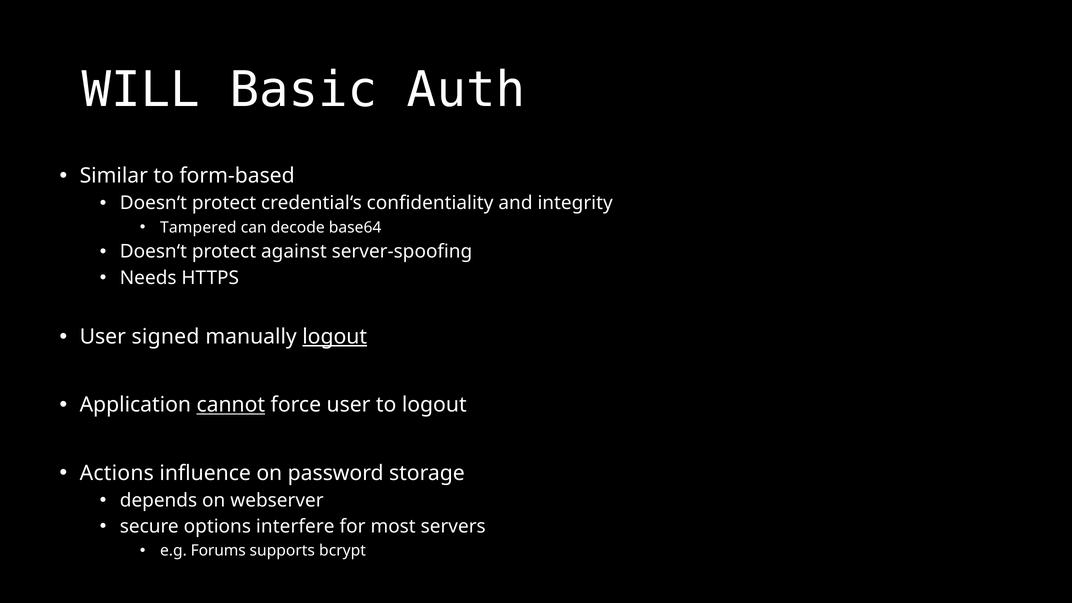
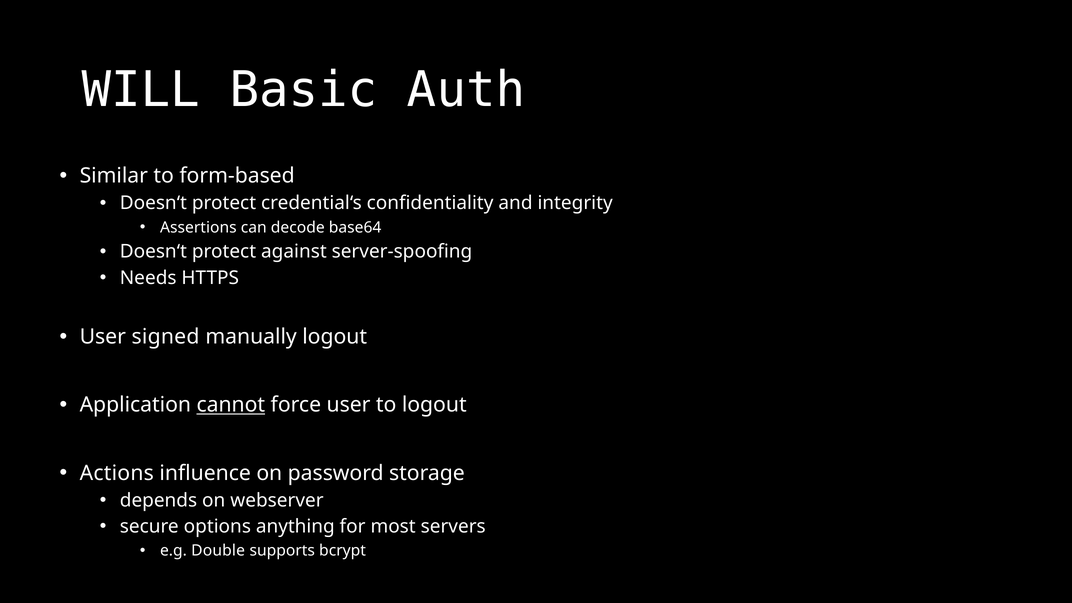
Tampered: Tampered -> Assertions
logout at (335, 337) underline: present -> none
interfere: interfere -> anything
Forums: Forums -> Double
